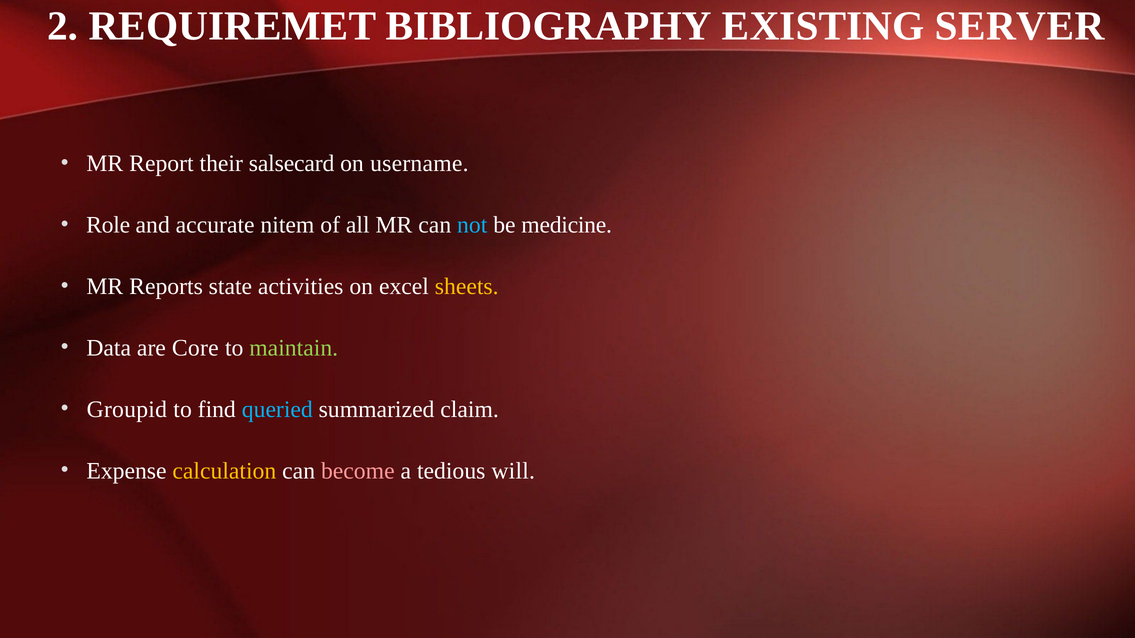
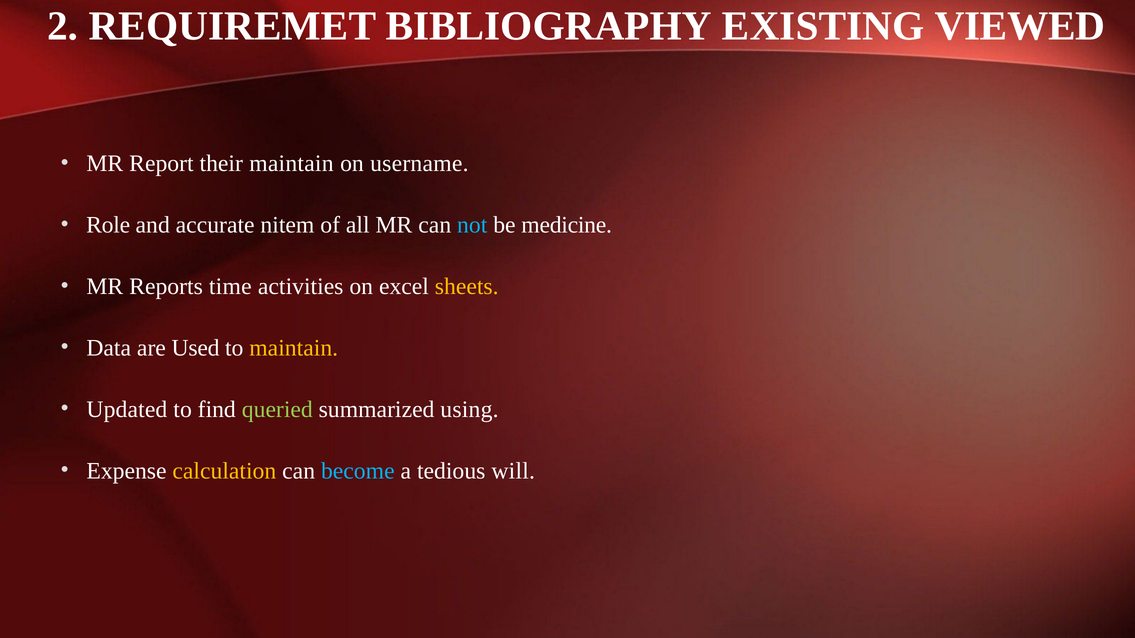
SERVER: SERVER -> VIEWED
their salsecard: salsecard -> maintain
state: state -> time
Core: Core -> Used
maintain at (294, 348) colour: light green -> yellow
Groupid: Groupid -> Updated
queried colour: light blue -> light green
claim: claim -> using
become colour: pink -> light blue
